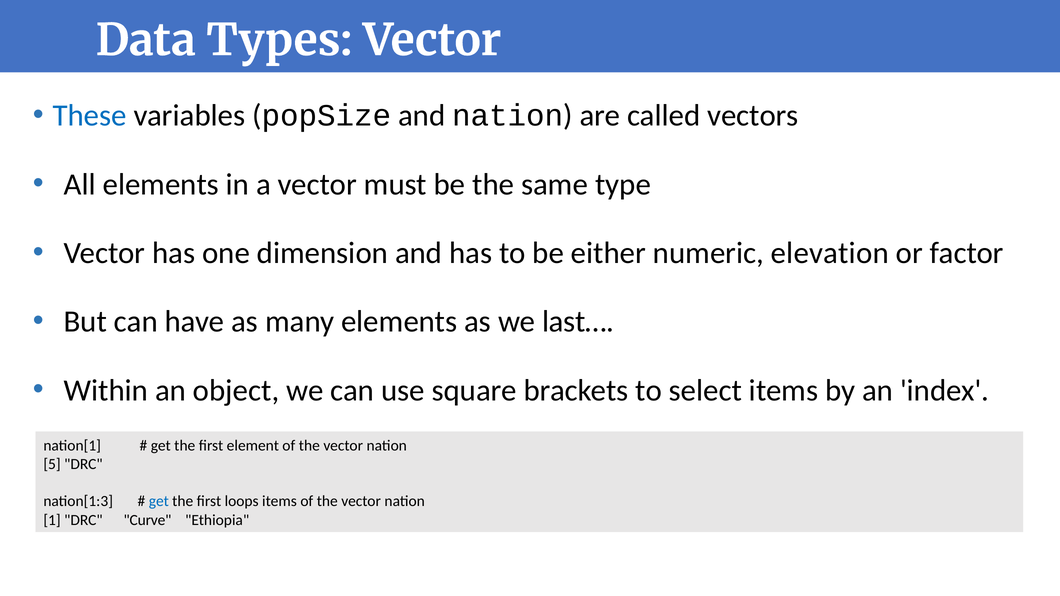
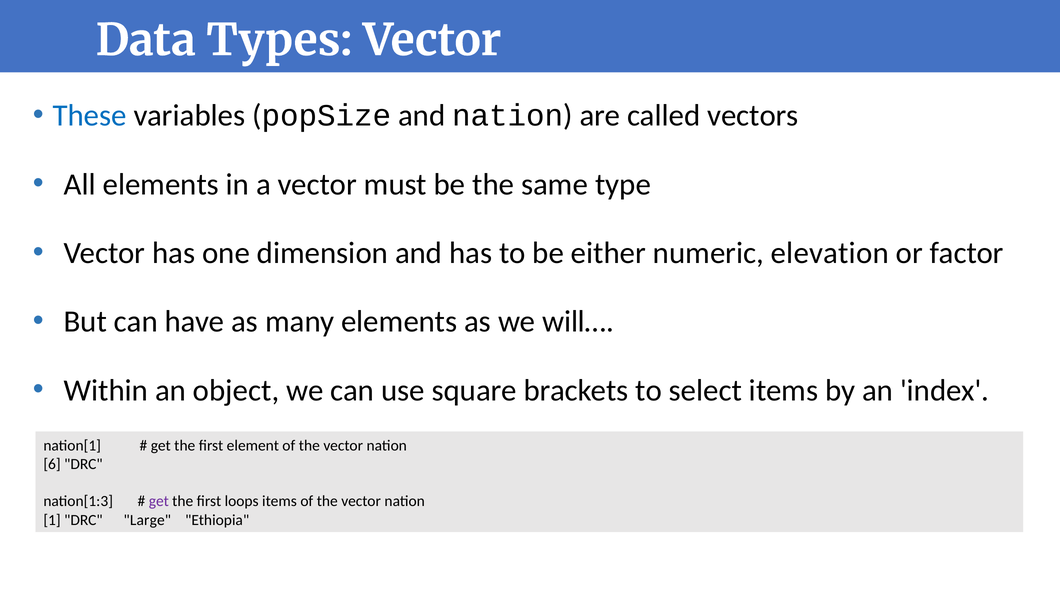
last…: last… -> will…
5: 5 -> 6
get at (159, 502) colour: blue -> purple
Curve: Curve -> Large
